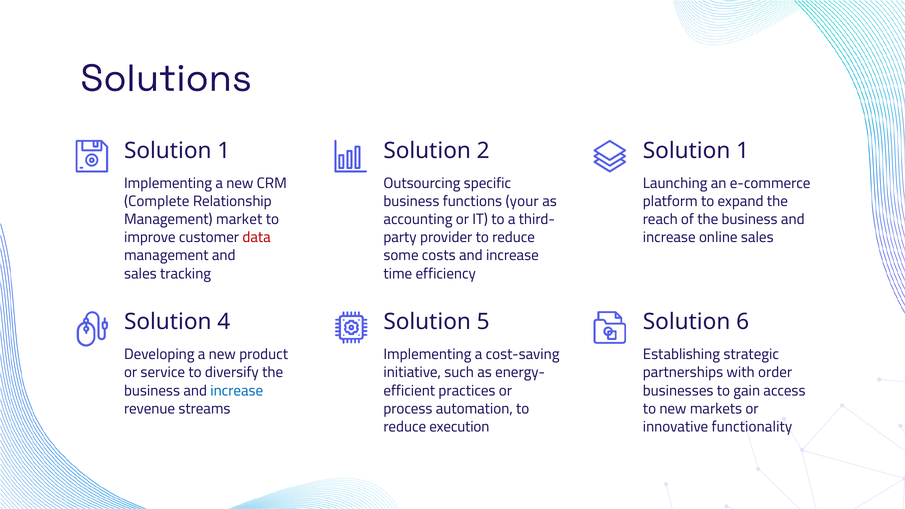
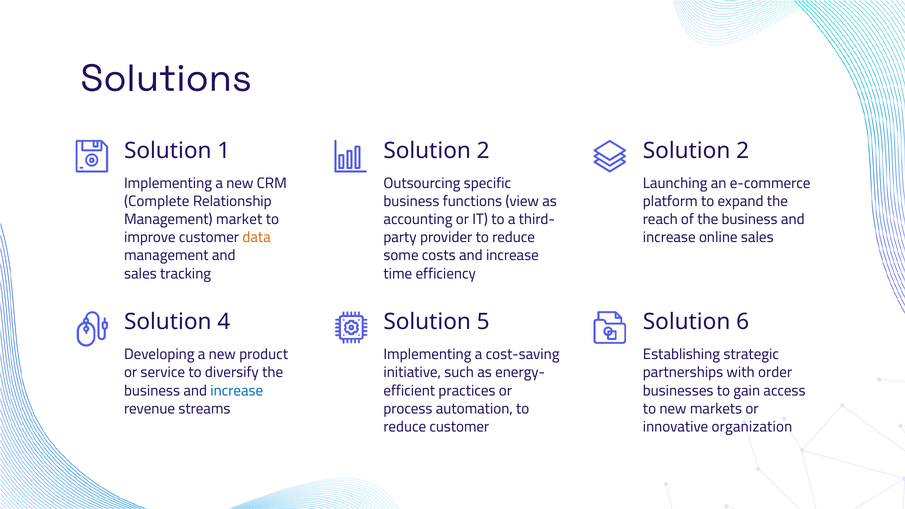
2 Solution 1: 1 -> 2
your: your -> view
data colour: red -> orange
reduce execution: execution -> customer
functionality: functionality -> organization
